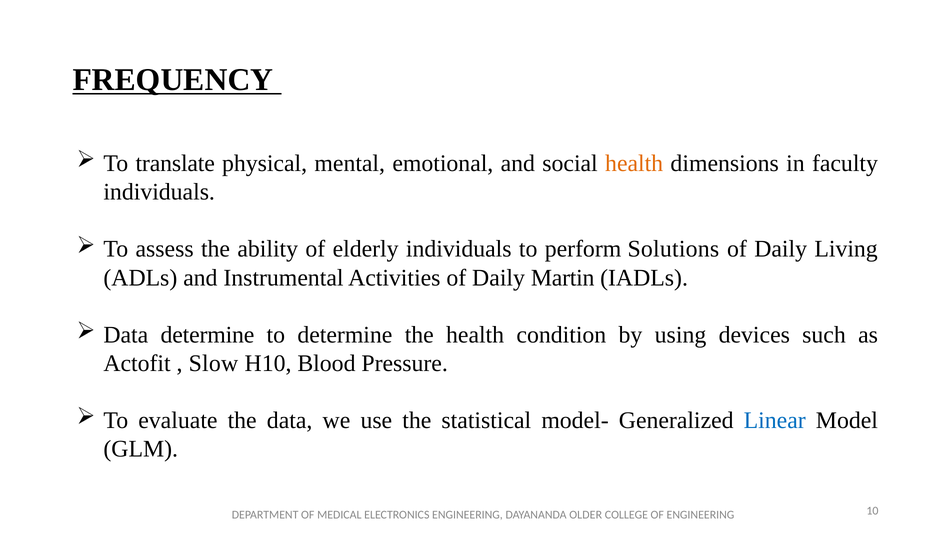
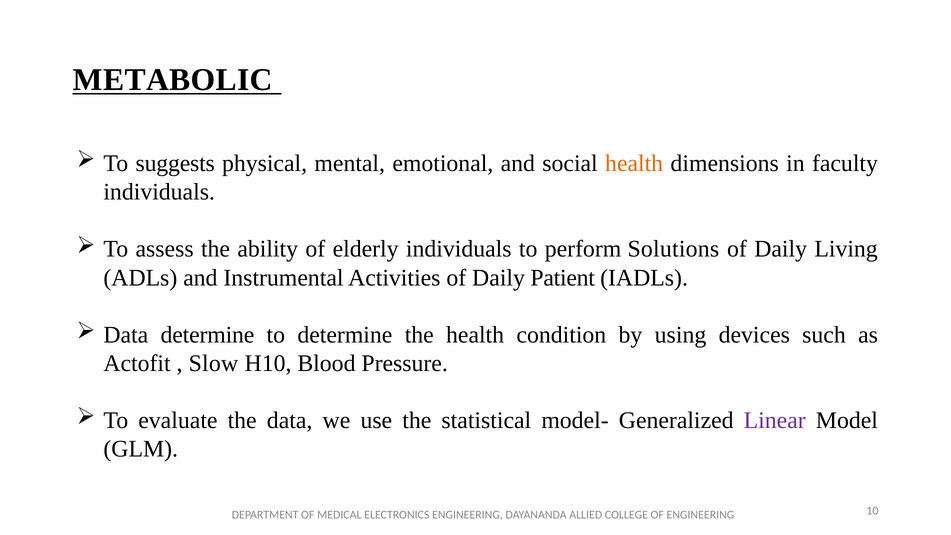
FREQUENCY: FREQUENCY -> METABOLIC
translate: translate -> suggests
Martin: Martin -> Patient
Linear colour: blue -> purple
OLDER: OLDER -> ALLIED
